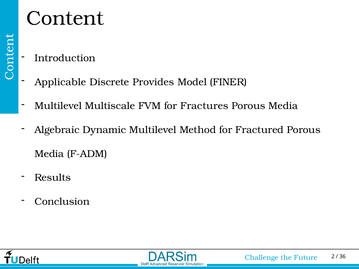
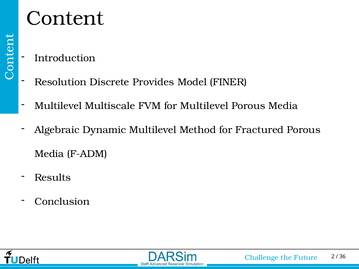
Applicable: Applicable -> Resolution
for Fractures: Fractures -> Multilevel
